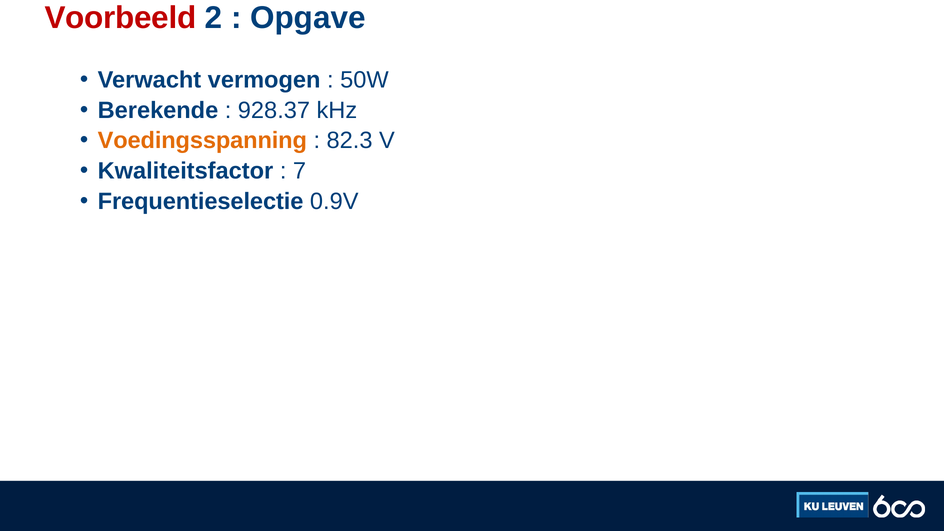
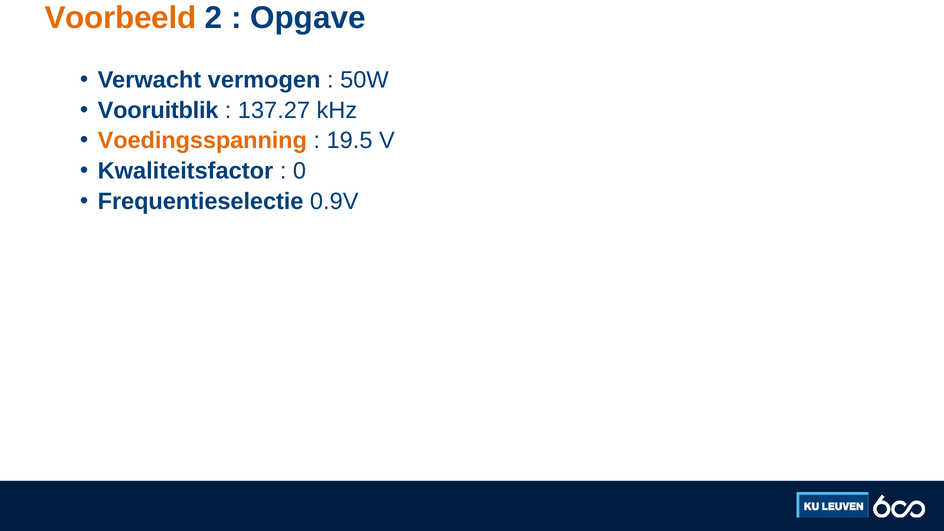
Voorbeeld colour: red -> orange
Berekende: Berekende -> Vooruitblik
928.37: 928.37 -> 137.27
82.3: 82.3 -> 19.5
7: 7 -> 0
